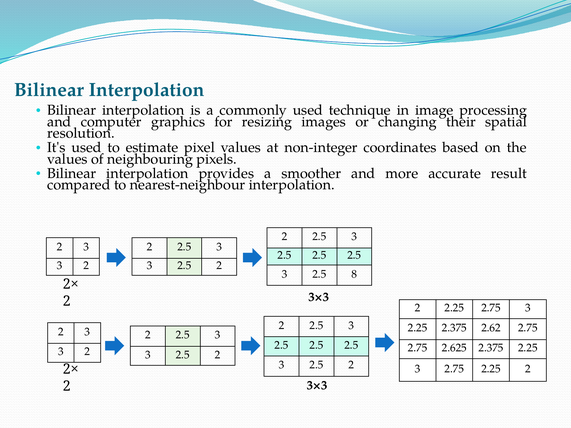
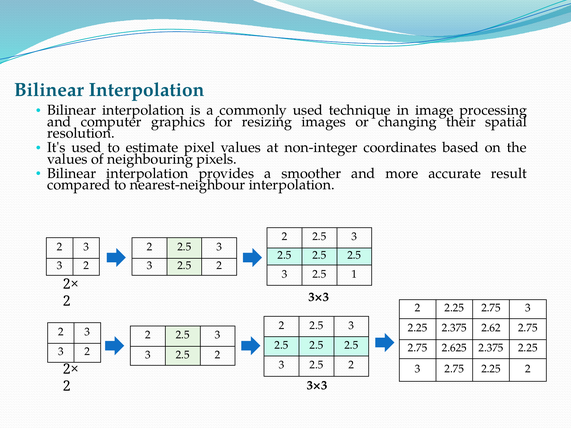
8: 8 -> 1
